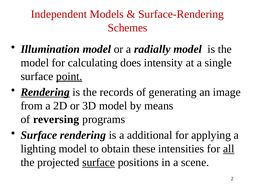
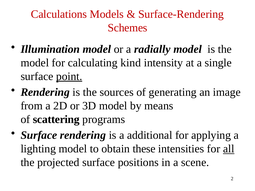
Independent: Independent -> Calculations
does: does -> kind
Rendering at (45, 92) underline: present -> none
records: records -> sources
reversing: reversing -> scattering
surface at (99, 163) underline: present -> none
